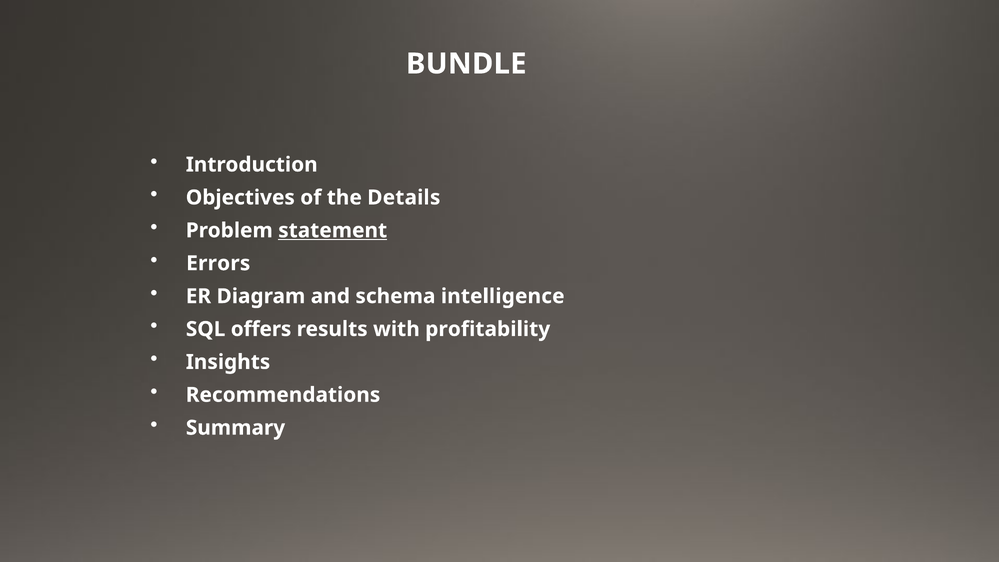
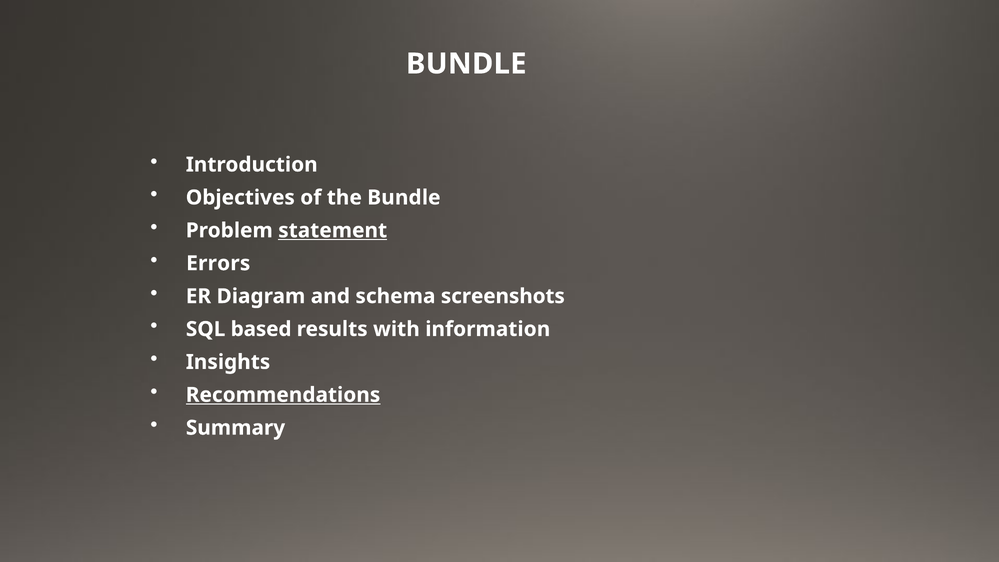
the Details: Details -> Bundle
intelligence: intelligence -> screenshots
offers: offers -> based
profitability: profitability -> information
Recommendations underline: none -> present
